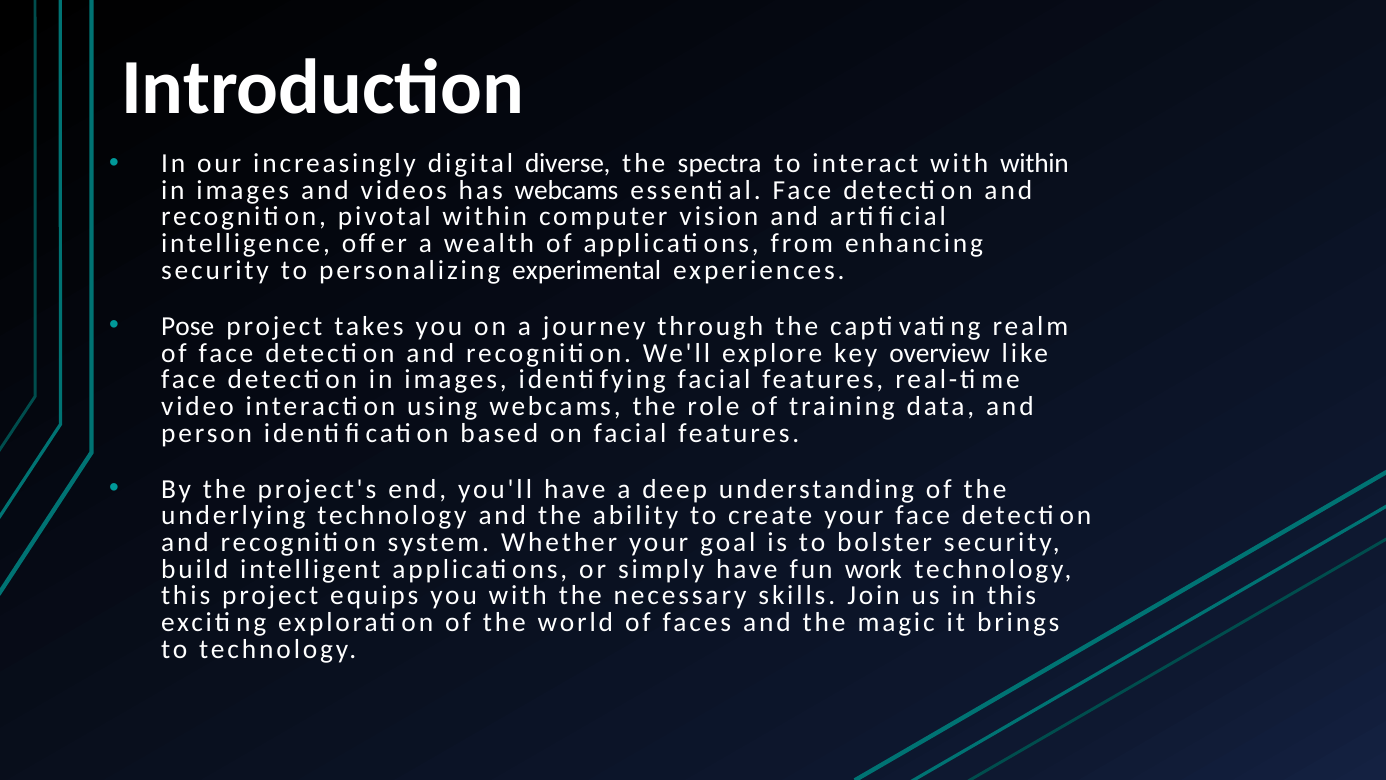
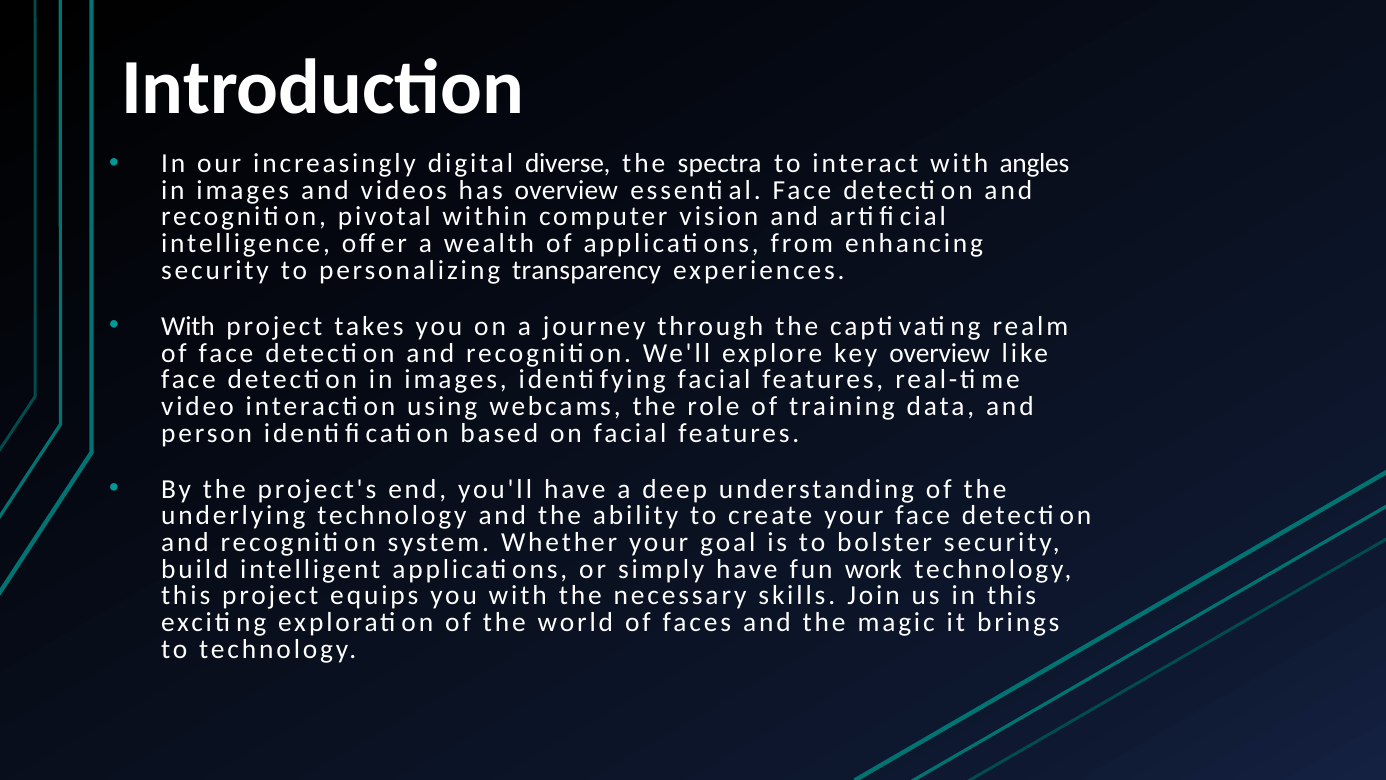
with within: within -> angles
has webcams: webcams -> overview
experimental: experimental -> transparency
Pose at (188, 326): Pose -> With
